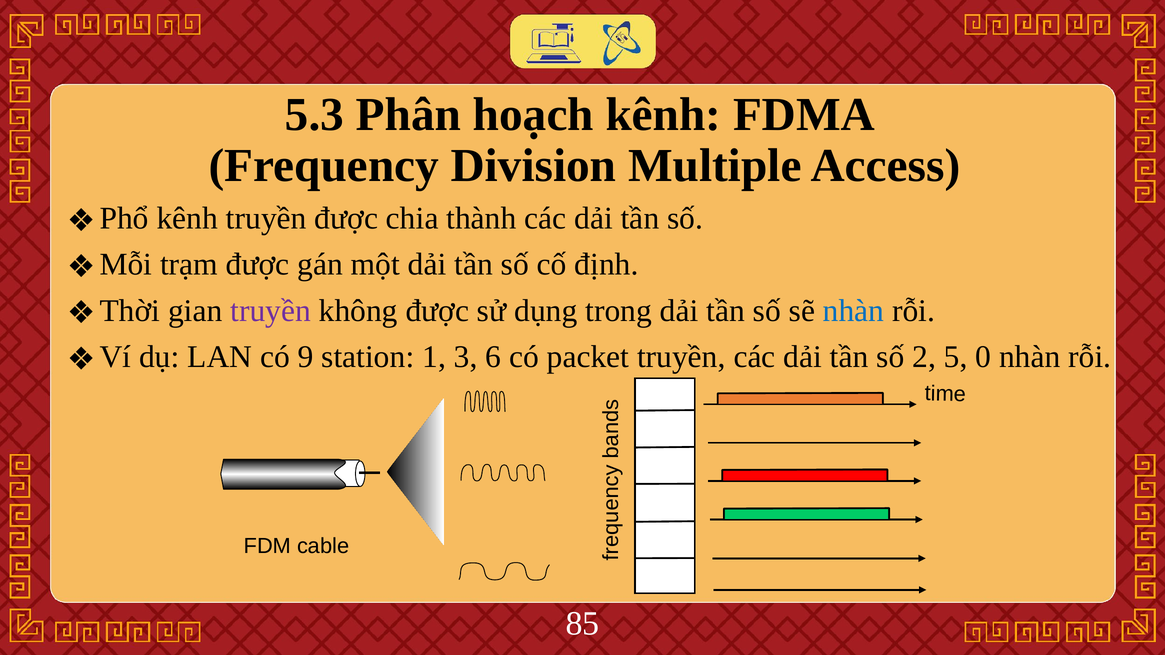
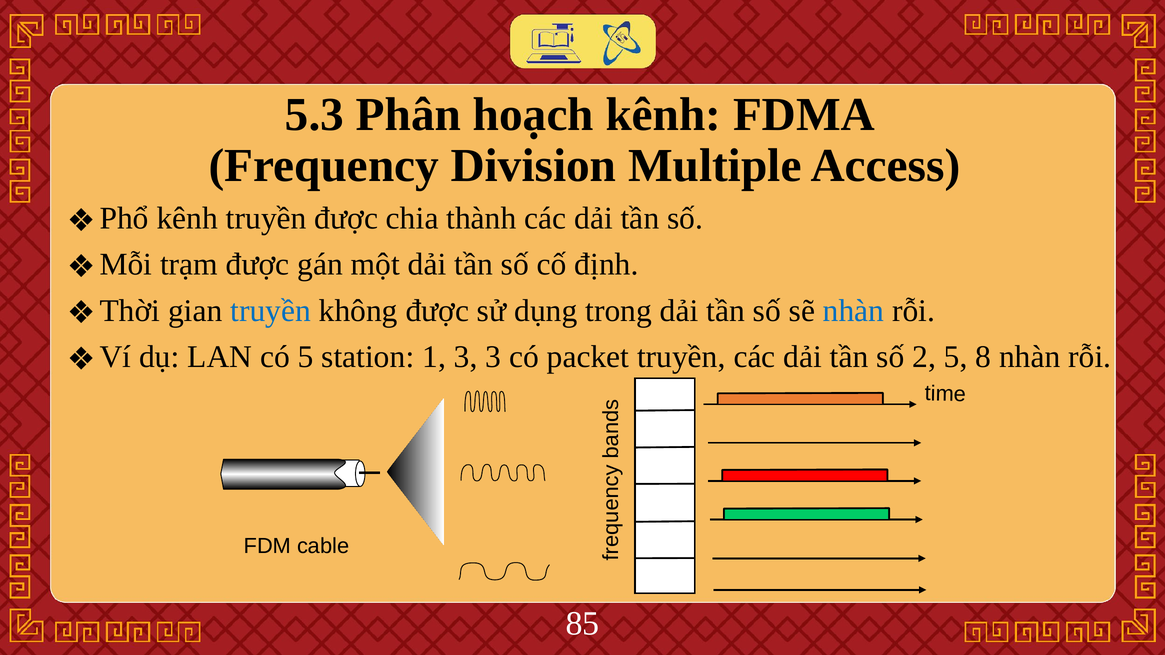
truyền at (271, 311) colour: purple -> blue
có 9: 9 -> 5
3 6: 6 -> 3
0: 0 -> 8
